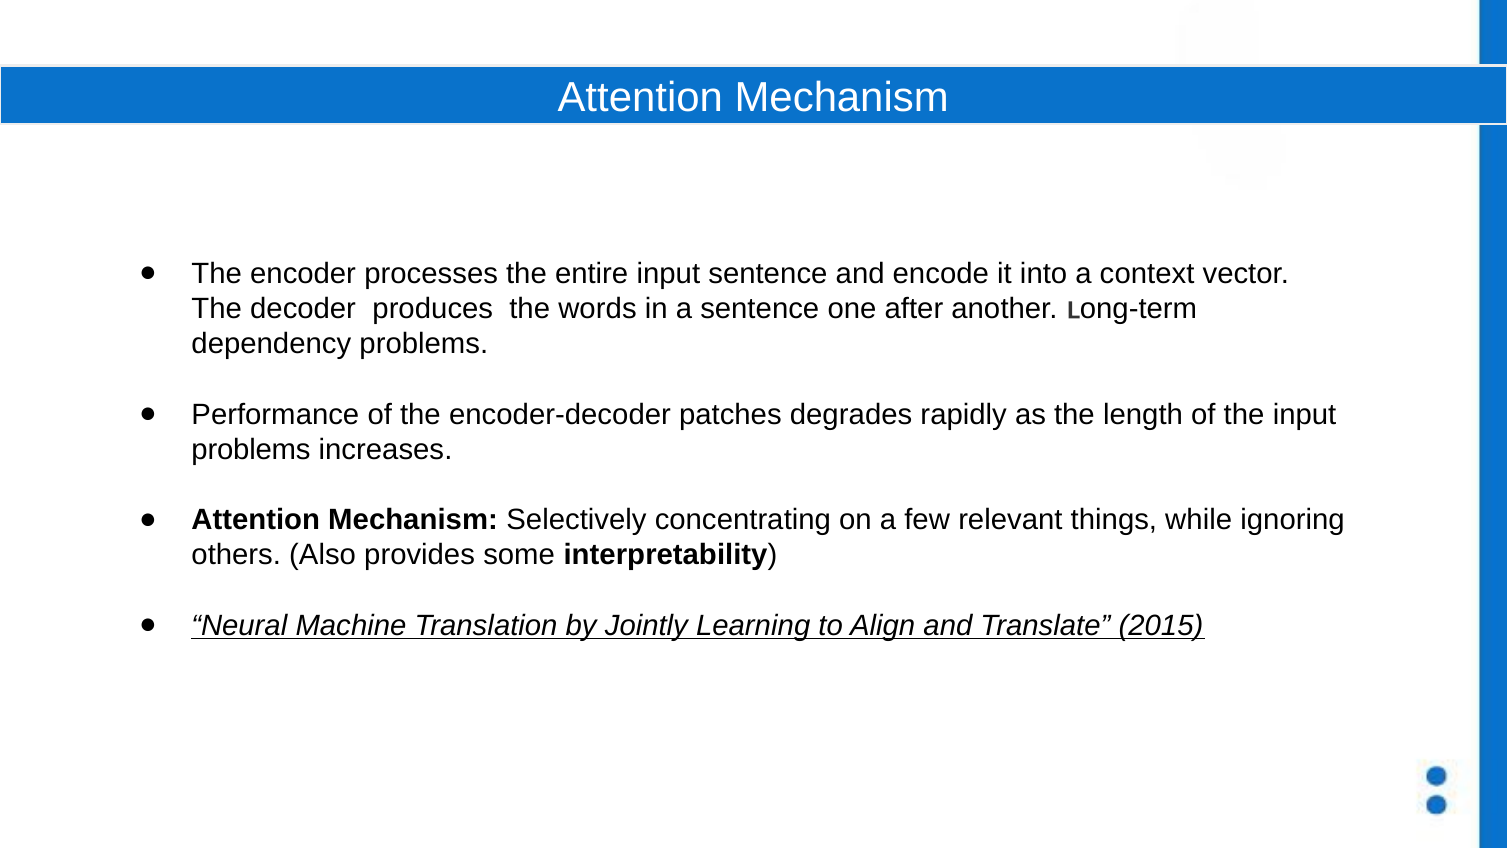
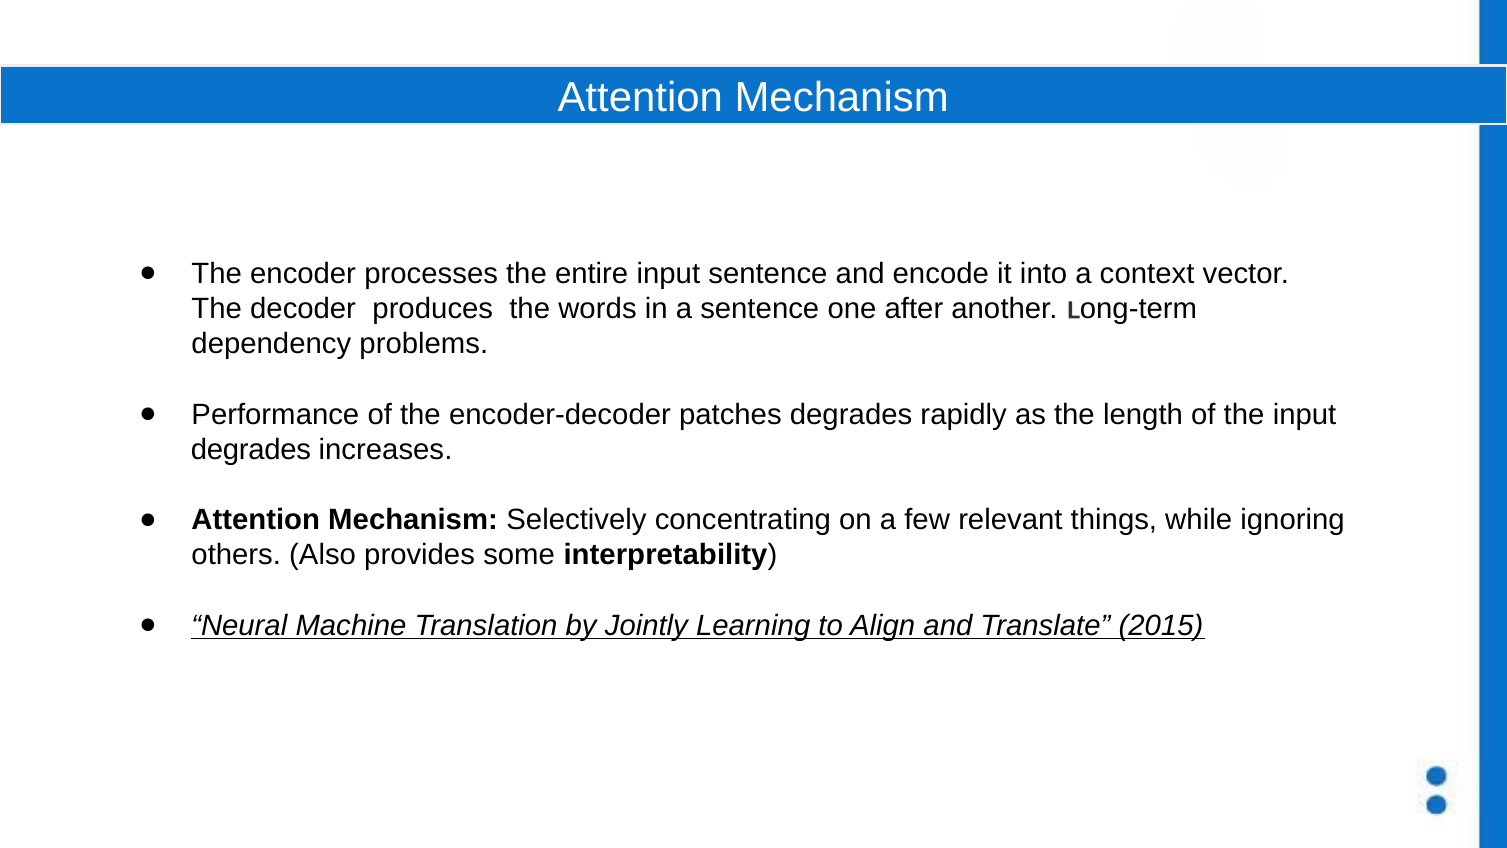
problems at (251, 449): problems -> degrades
